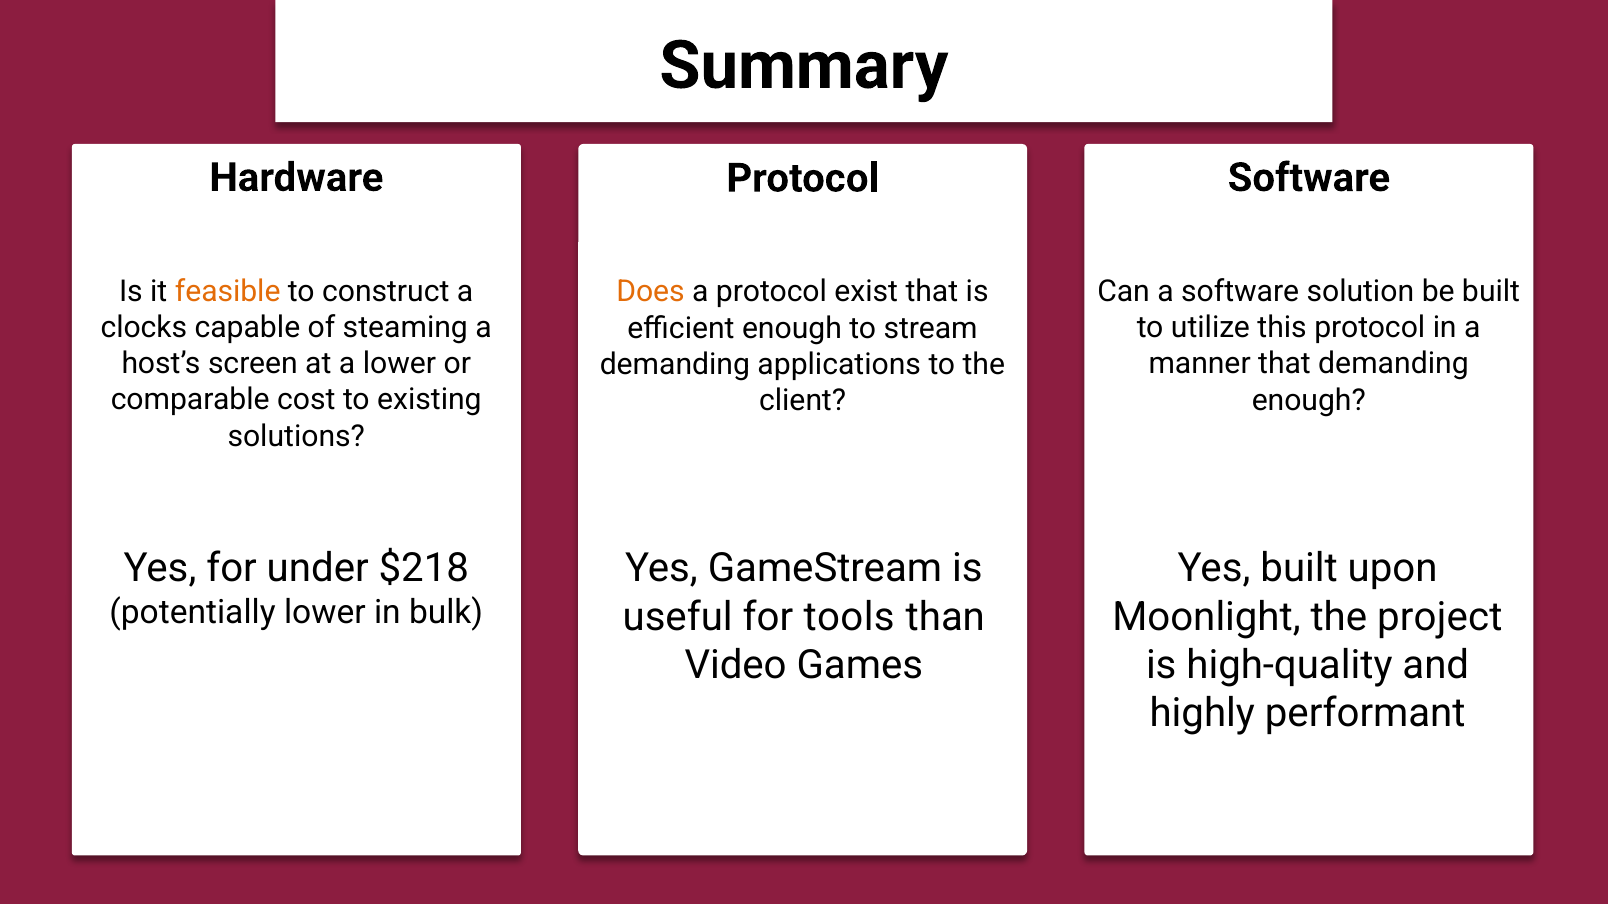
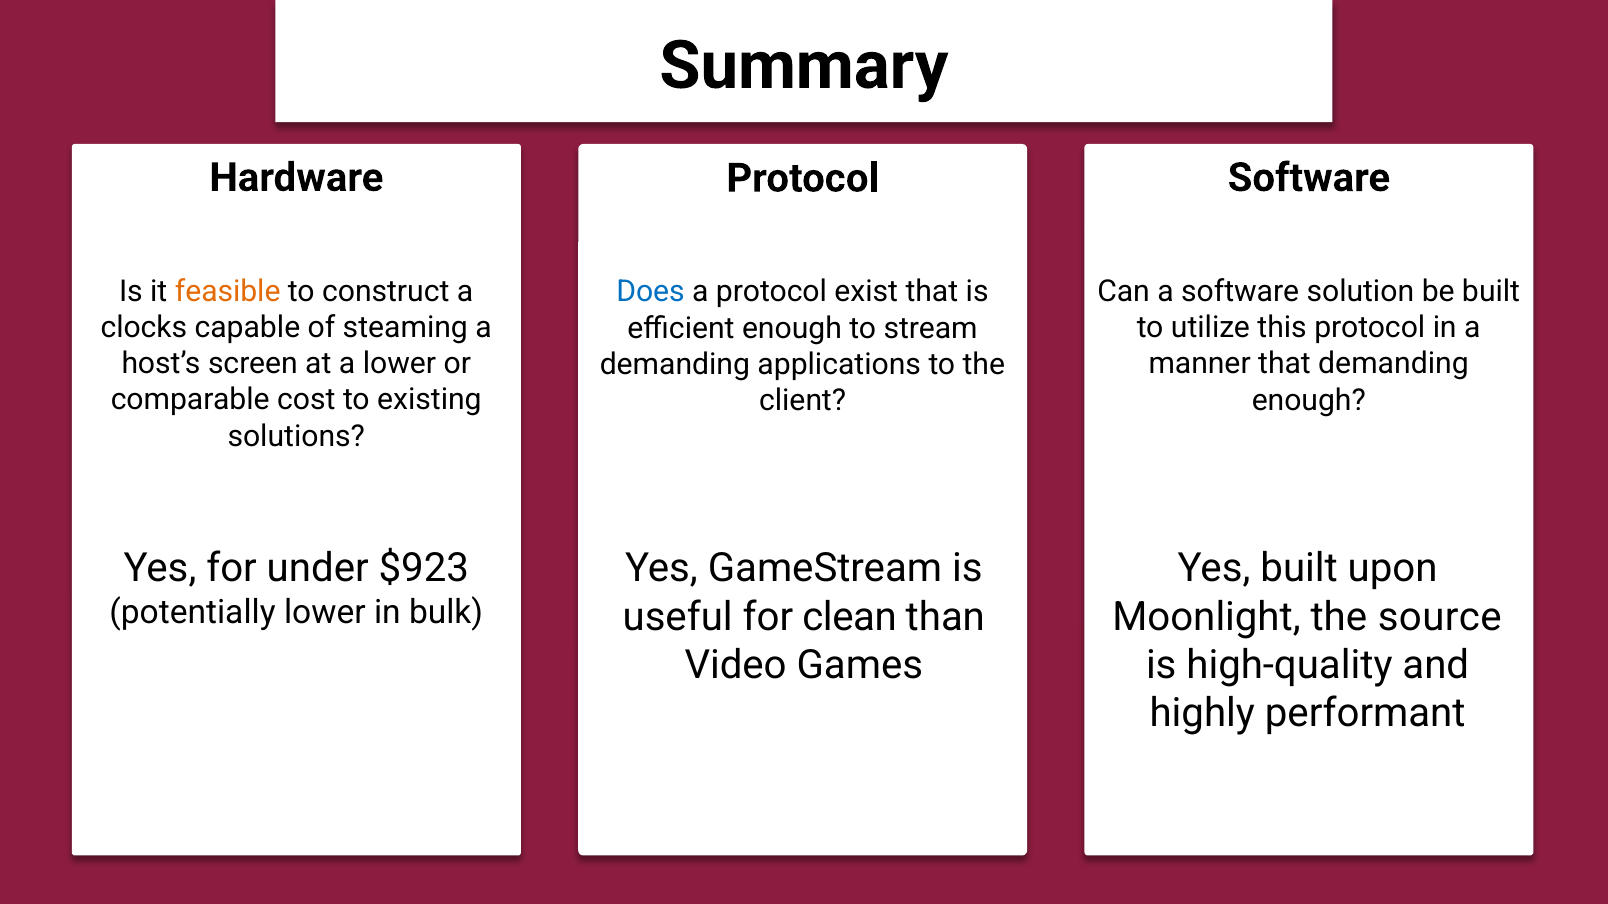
Does colour: orange -> blue
$218: $218 -> $923
tools: tools -> clean
project: project -> source
